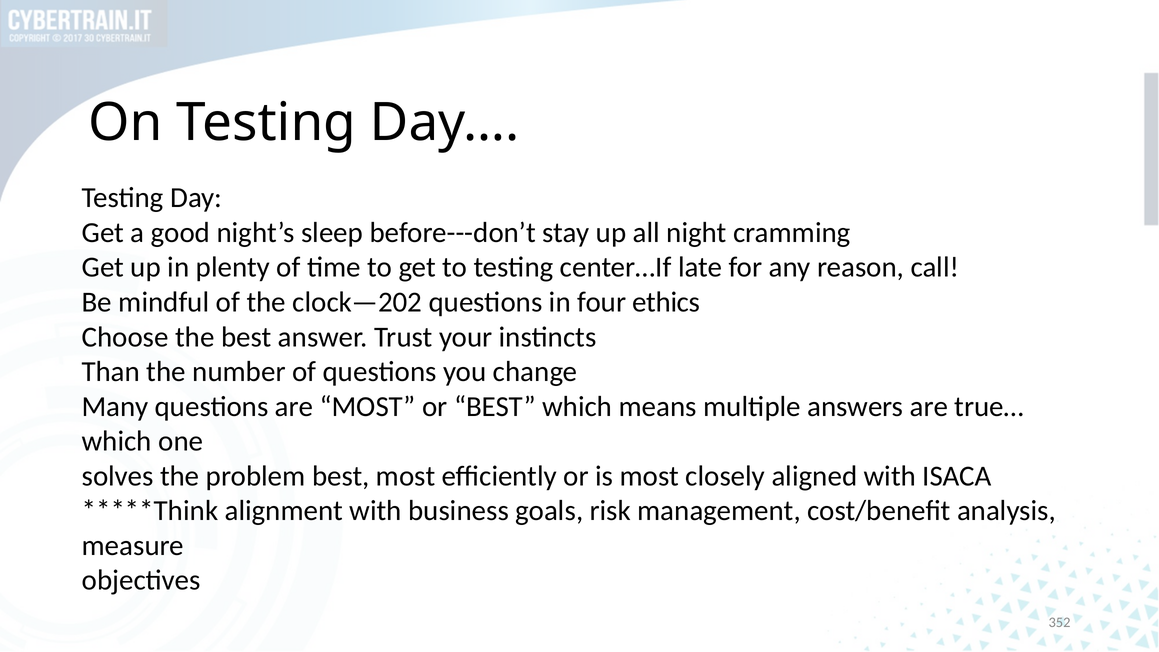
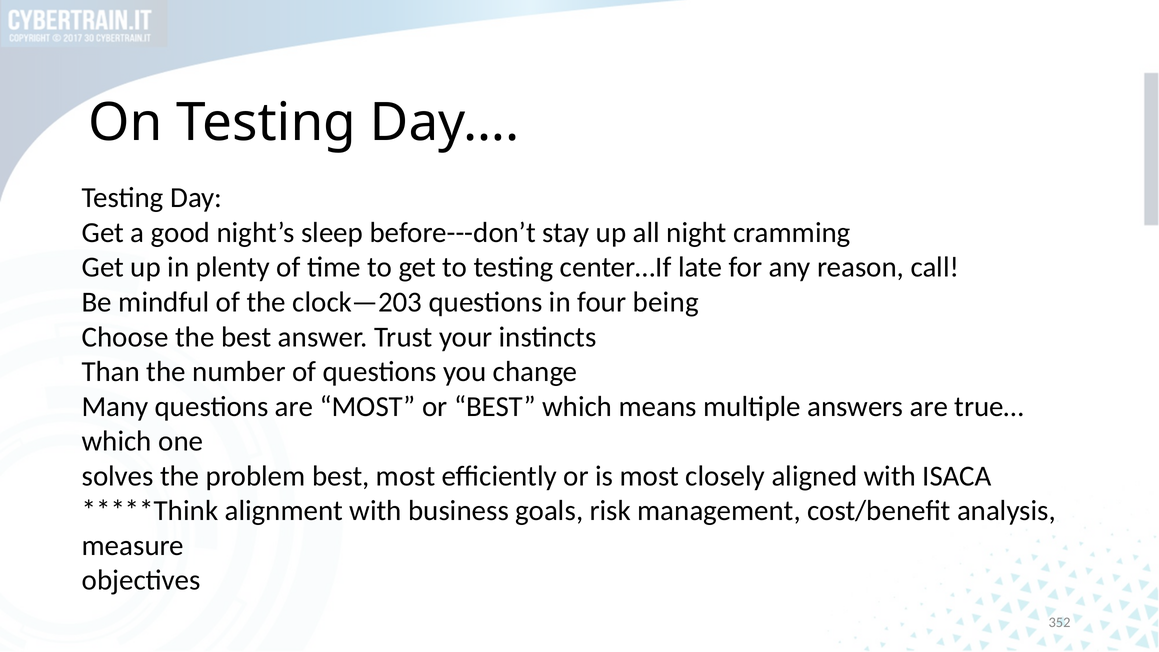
clock—202: clock—202 -> clock—203
ethics: ethics -> being
